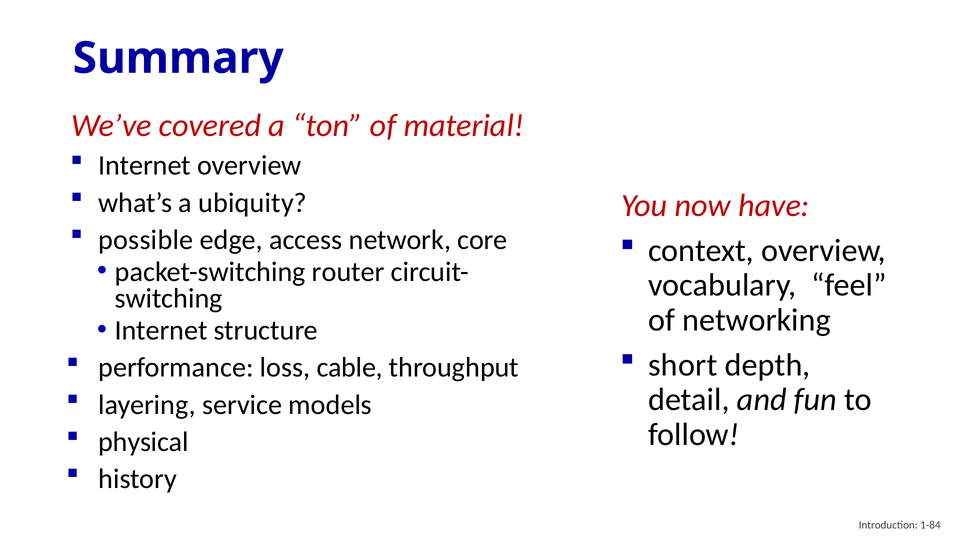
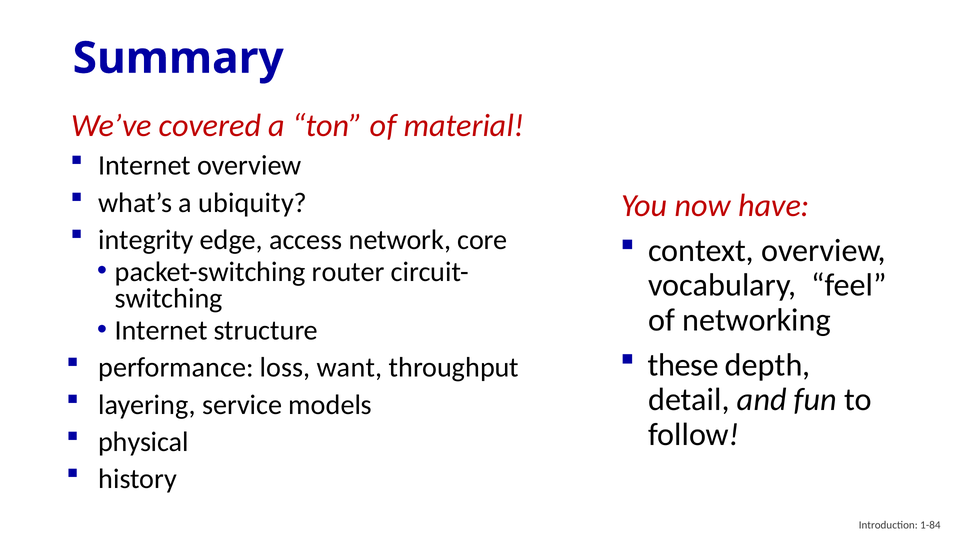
possible: possible -> integrity
short: short -> these
cable: cable -> want
